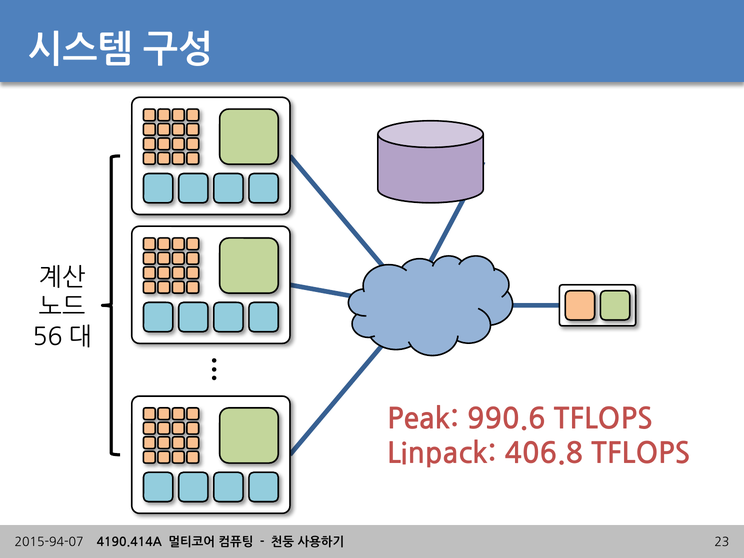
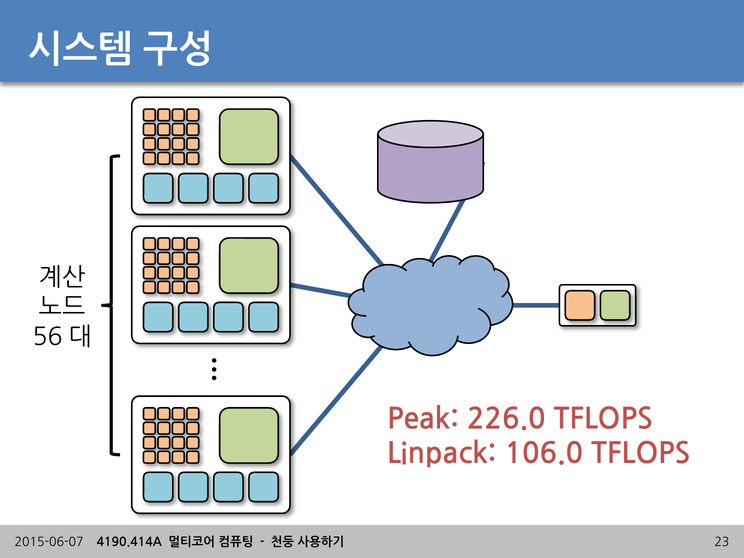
990.6: 990.6 -> 226.0
406.8: 406.8 -> 106.0
2015-94-07: 2015-94-07 -> 2015-06-07
